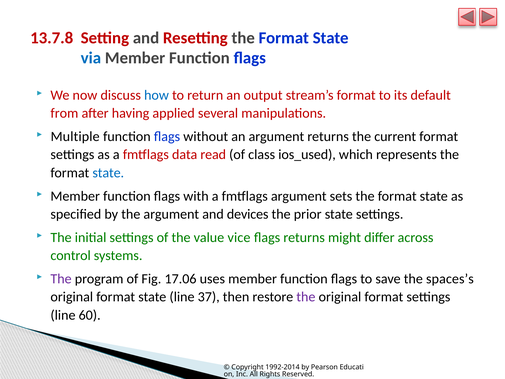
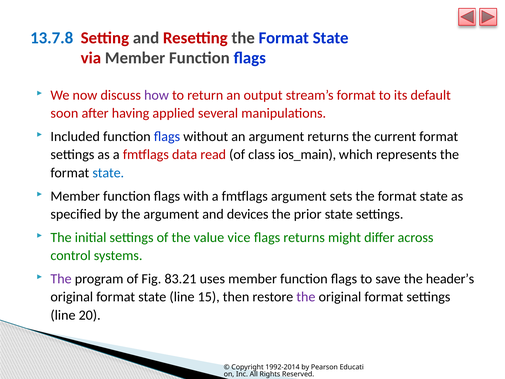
13.7.8 colour: red -> blue
via colour: blue -> red
how colour: blue -> purple
from: from -> soon
Multiple: Multiple -> Included
ios_used: ios_used -> ios_main
17.06: 17.06 -> 83.21
spaces’s: spaces’s -> header’s
37: 37 -> 15
60: 60 -> 20
